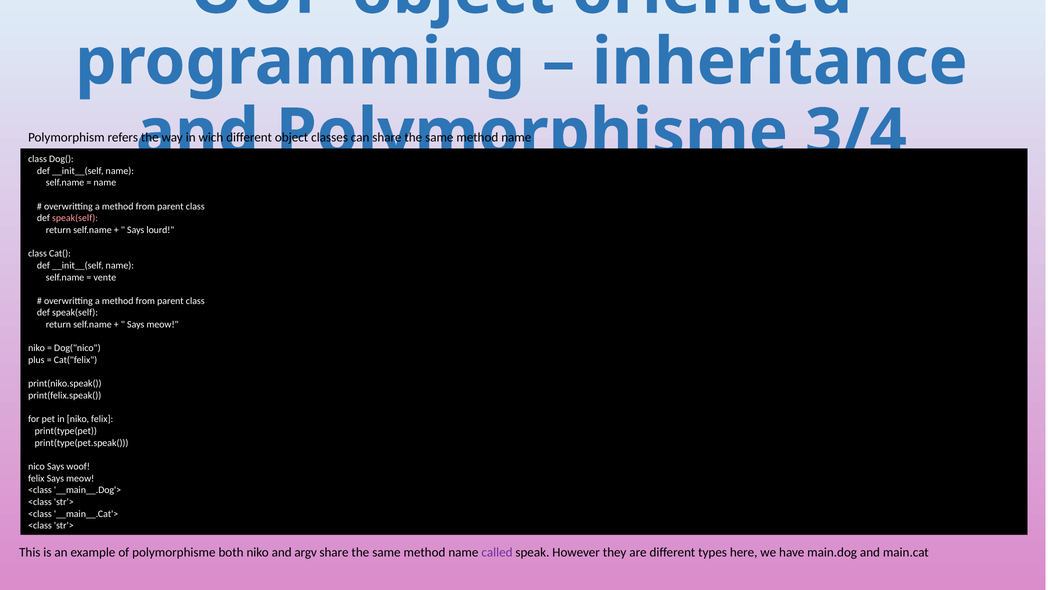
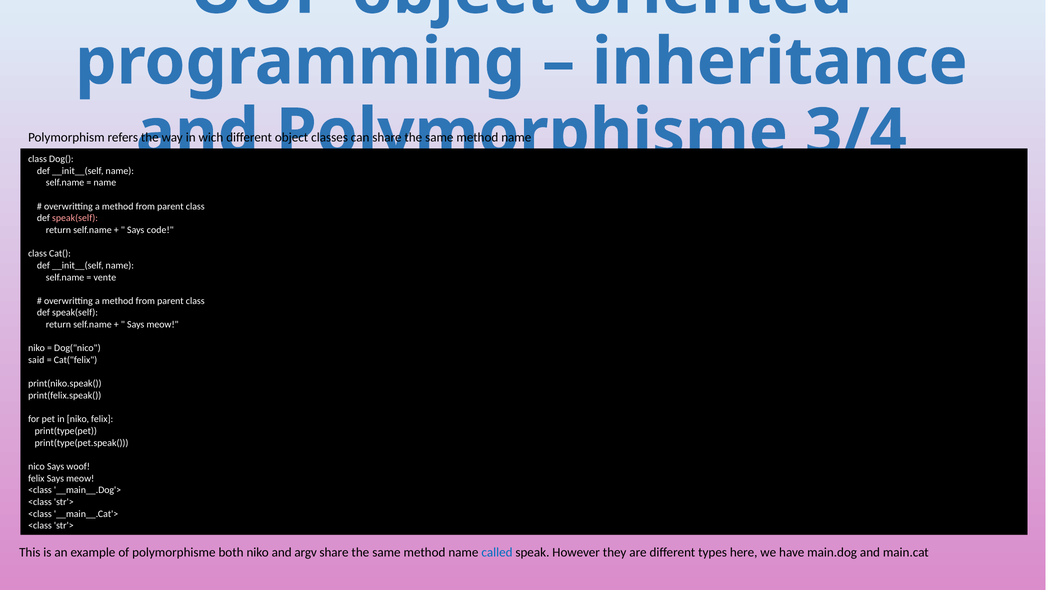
lourd: lourd -> code
plus: plus -> said
called colour: purple -> blue
